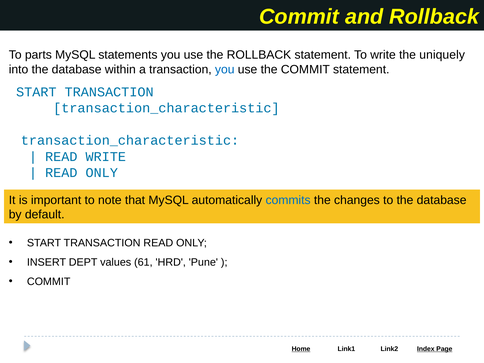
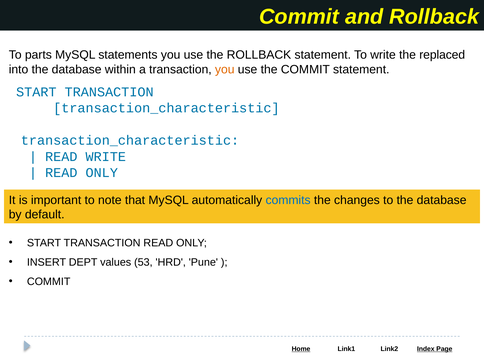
uniquely: uniquely -> replaced
you at (225, 69) colour: blue -> orange
61: 61 -> 53
